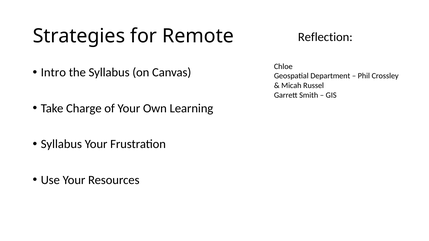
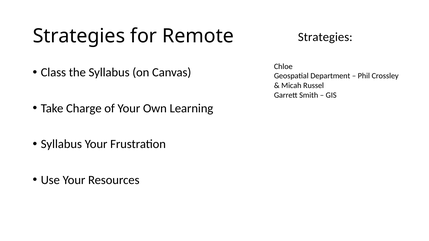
Reflection at (325, 37): Reflection -> Strategies
Intro: Intro -> Class
